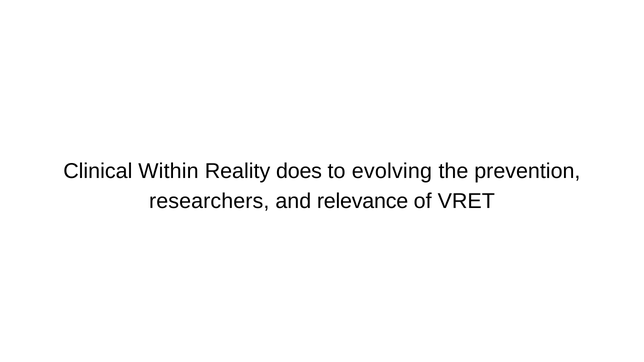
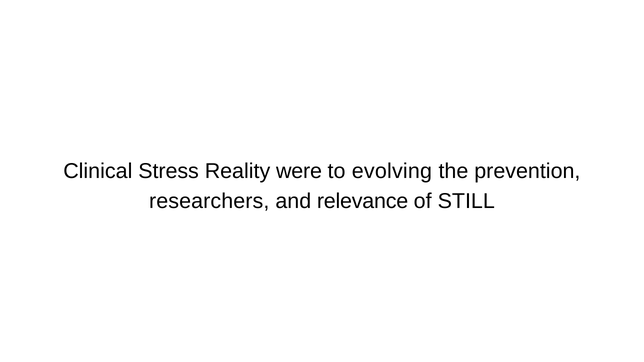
Within: Within -> Stress
does: does -> were
VRET: VRET -> STILL
